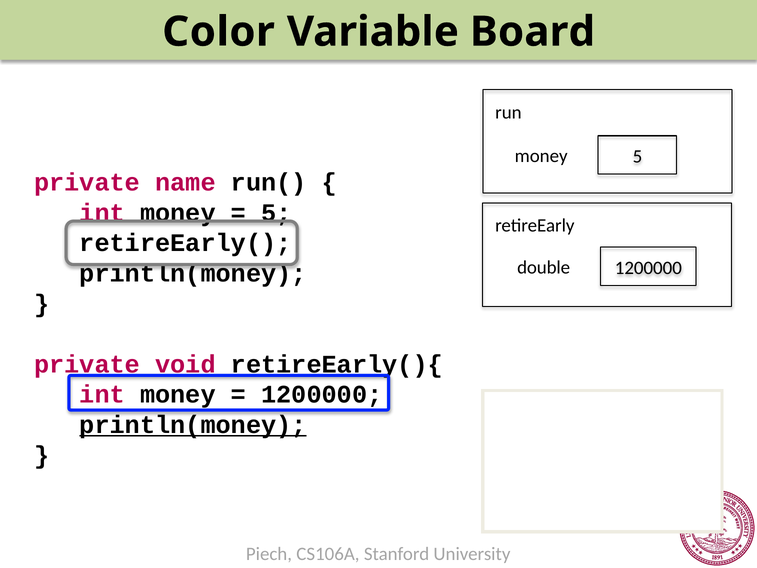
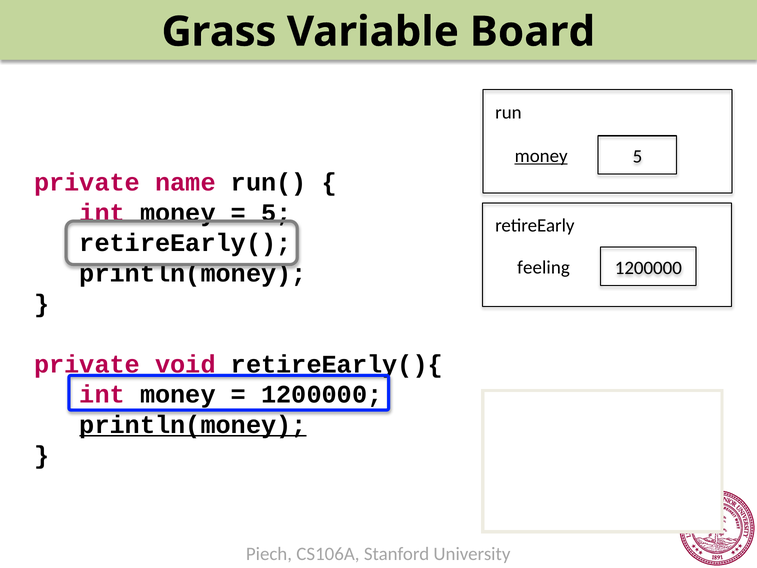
Color: Color -> Grass
money at (541, 156) underline: none -> present
double: double -> feeling
